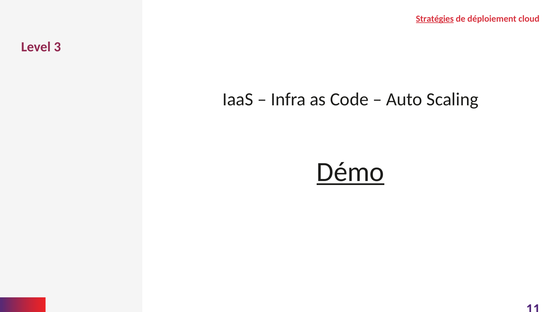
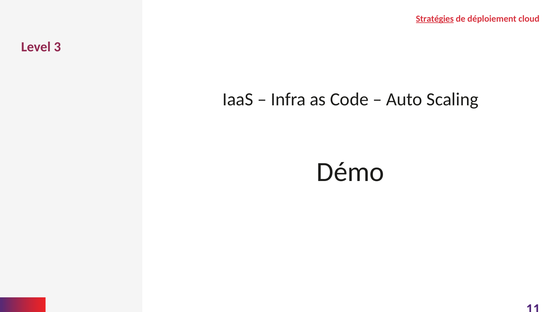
Démo underline: present -> none
